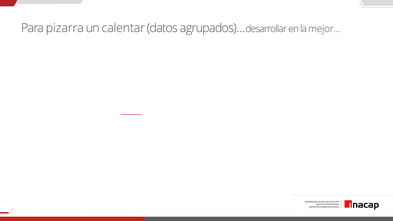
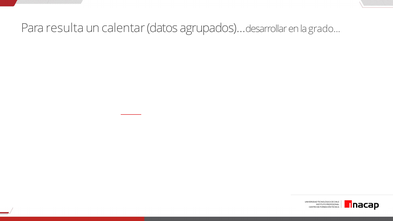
pizarra: pizarra -> resulta
mejor: mejor -> grado
